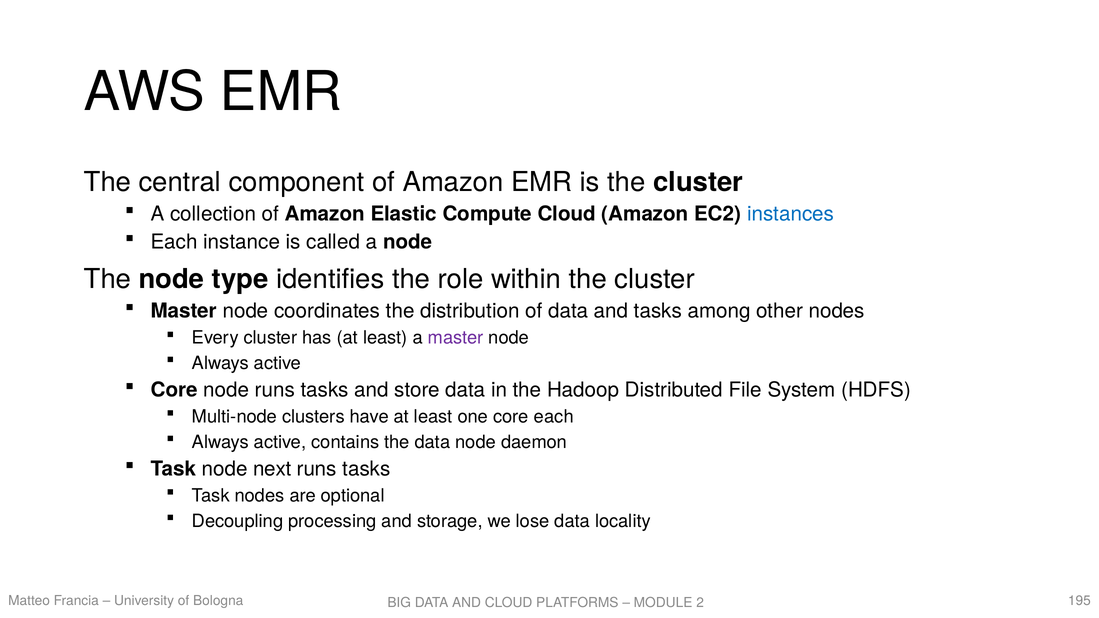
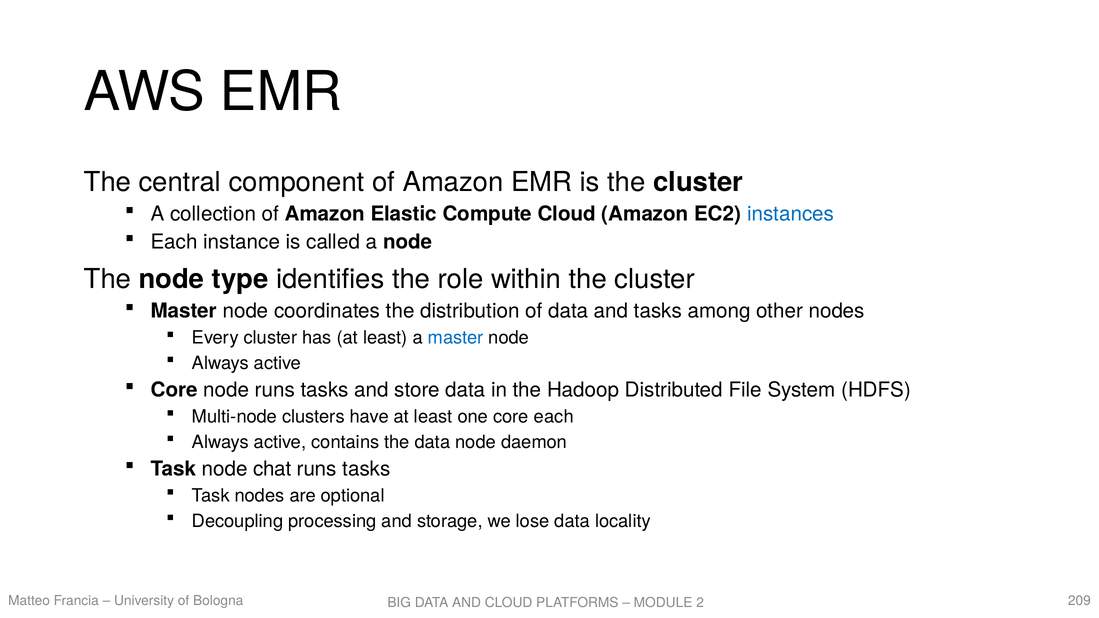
master at (456, 338) colour: purple -> blue
next: next -> chat
195: 195 -> 209
